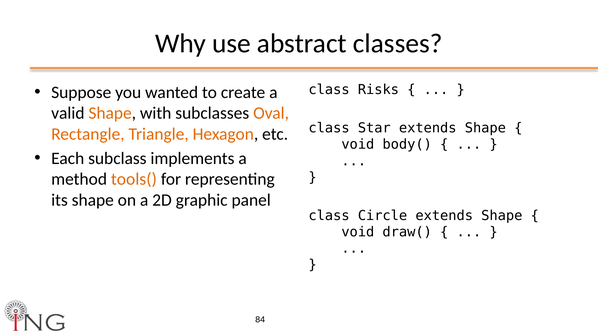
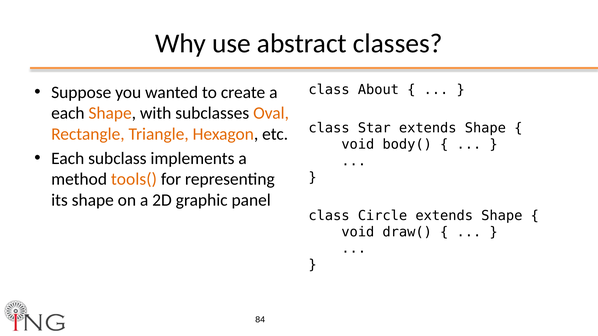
Risks: Risks -> About
valid at (68, 113): valid -> each
